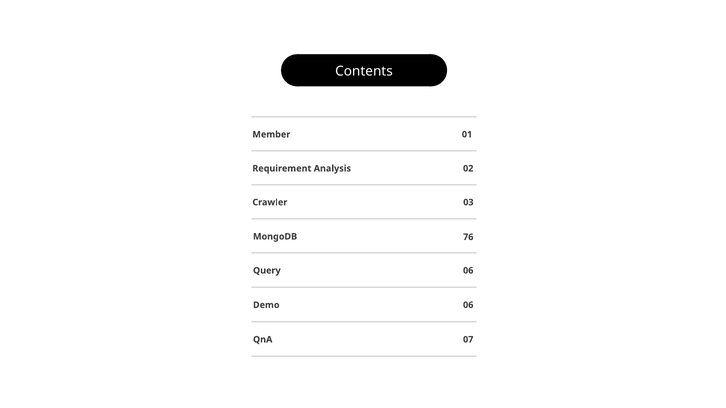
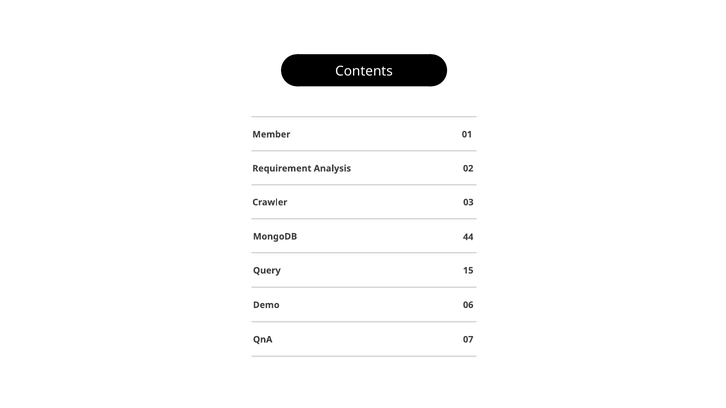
76: 76 -> 44
Query 06: 06 -> 15
